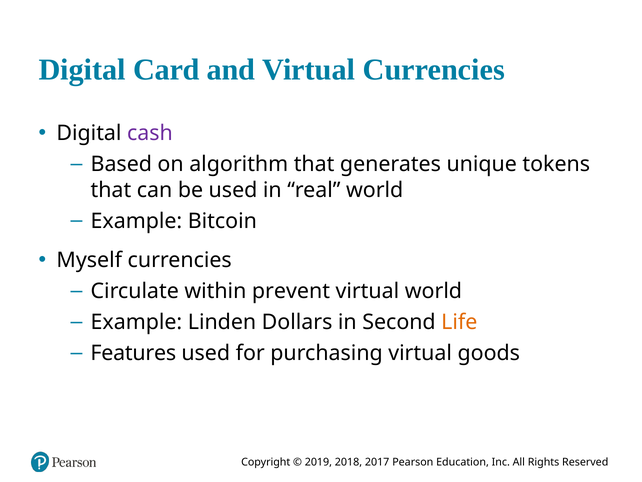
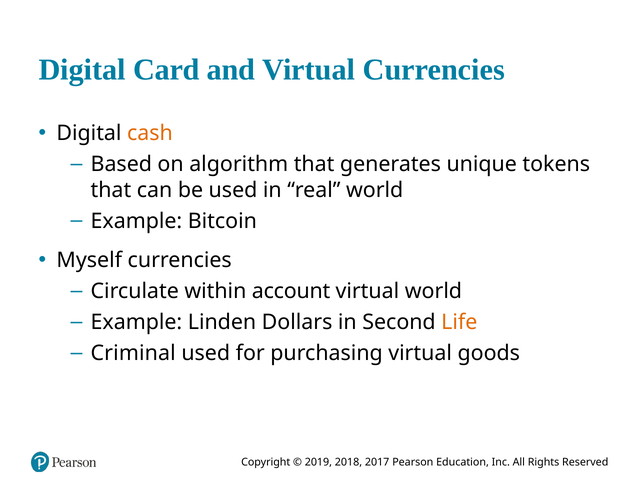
cash colour: purple -> orange
prevent: prevent -> account
Features: Features -> Criminal
